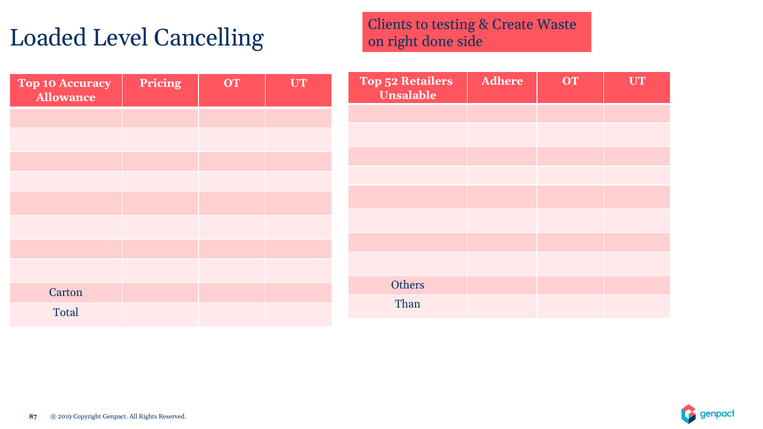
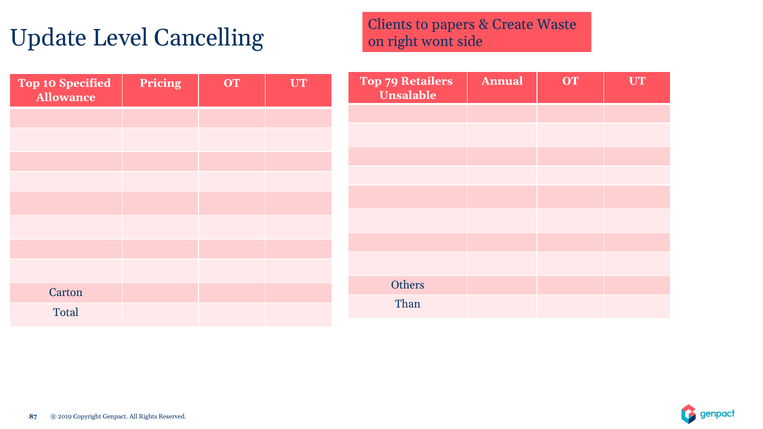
testing: testing -> papers
Loaded: Loaded -> Update
done: done -> wont
52: 52 -> 79
Adhere: Adhere -> Annual
Accuracy: Accuracy -> Specified
